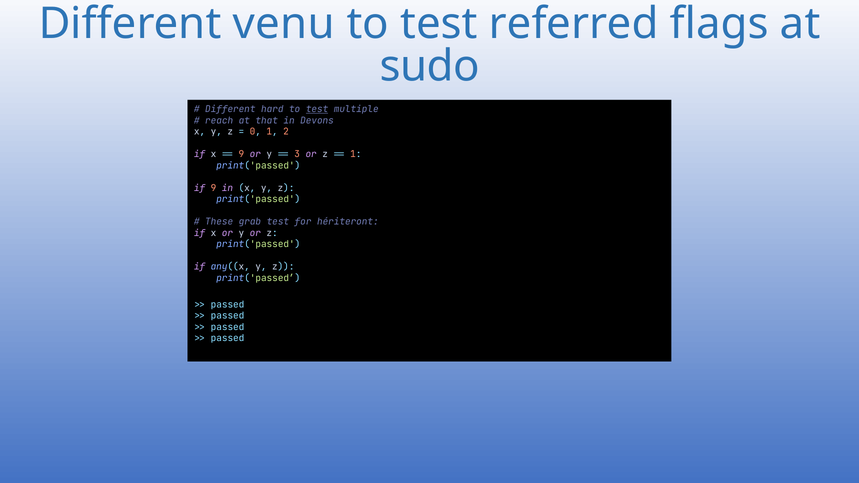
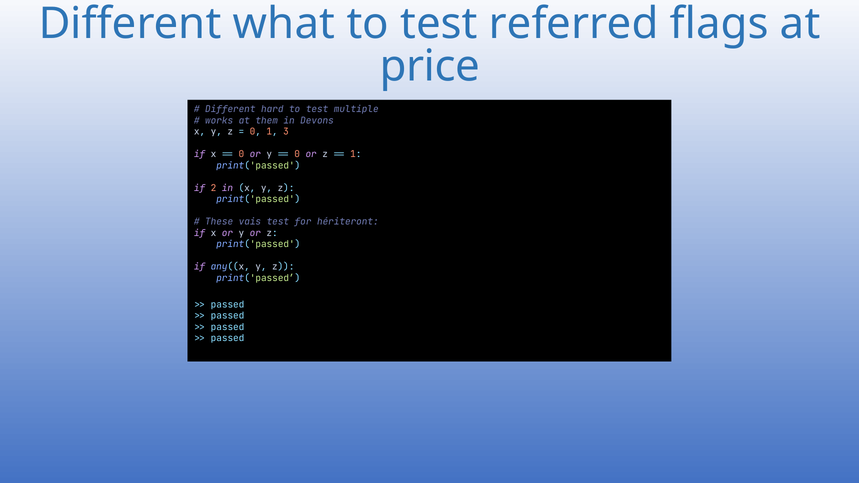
venu: venu -> what
sudo: sudo -> price
test at (317, 109) underline: present -> none
reach: reach -> works
that: that -> them
2: 2 -> 3
9 at (241, 154): 9 -> 0
3 at (297, 154): 3 -> 0
if 9: 9 -> 2
grab: grab -> vais
